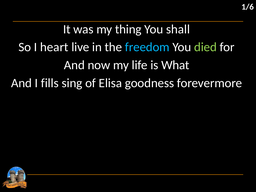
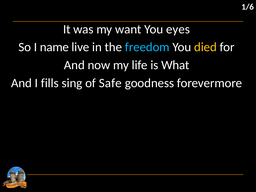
thing: thing -> want
shall: shall -> eyes
heart: heart -> name
died colour: light green -> yellow
Elisa: Elisa -> Safe
